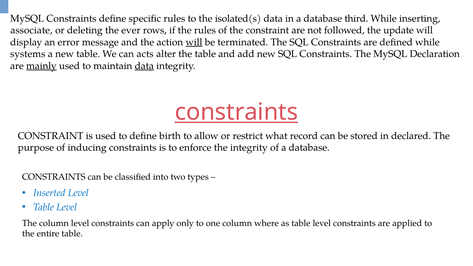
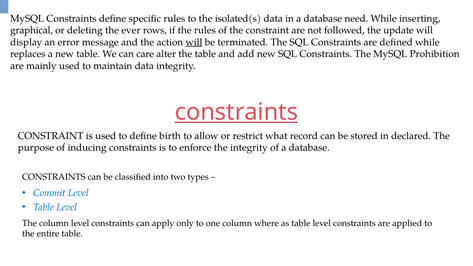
third: third -> need
associate: associate -> graphical
systems: systems -> replaces
acts: acts -> care
Declaration: Declaration -> Prohibition
mainly underline: present -> none
data at (144, 66) underline: present -> none
Inserted: Inserted -> Commit
